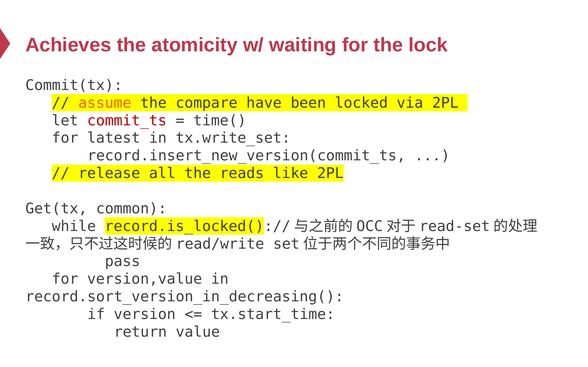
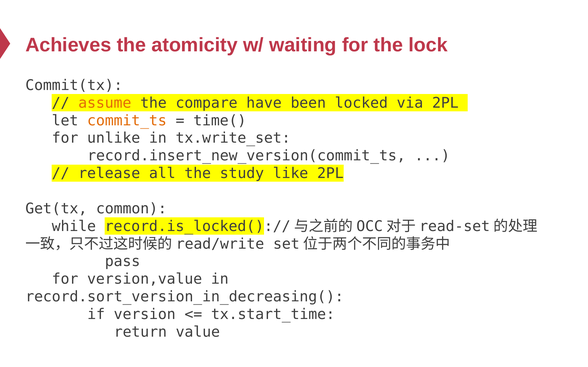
commit_ts colour: red -> orange
latest: latest -> unlike
reads: reads -> study
